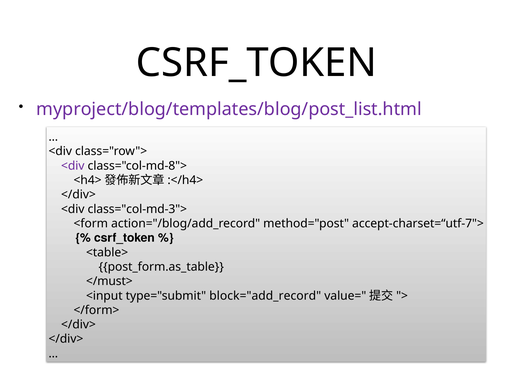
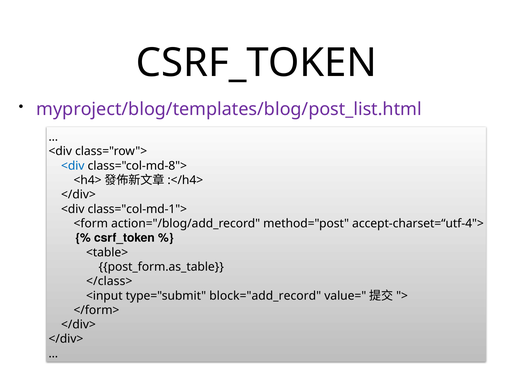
<div at (73, 166) colour: purple -> blue
class="col-md-3">: class="col-md-3"> -> class="col-md-1">
accept-charset=“utf-7">: accept-charset=“utf-7"> -> accept-charset=“utf-4">
</must>: </must> -> </class>
